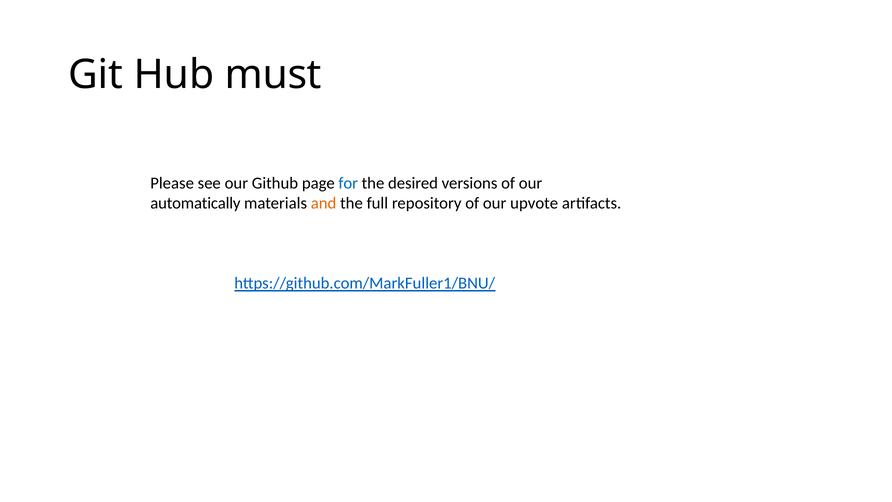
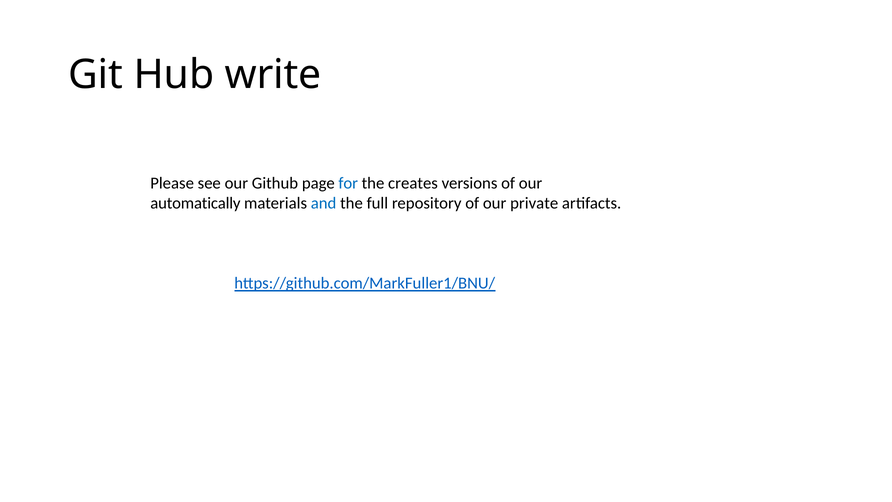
must: must -> write
desired: desired -> creates
and colour: orange -> blue
upvote: upvote -> private
